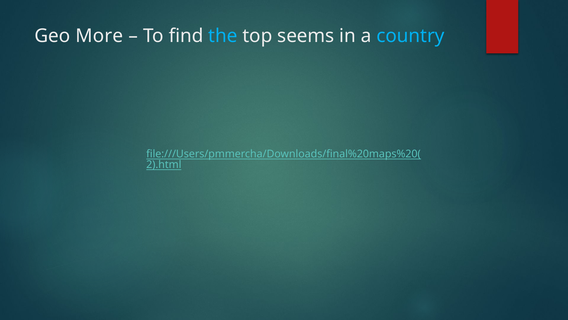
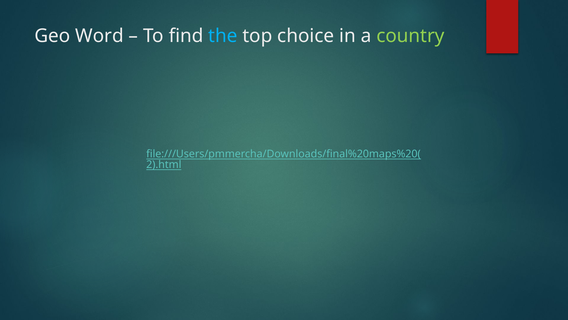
More: More -> Word
seems: seems -> choice
country colour: light blue -> light green
